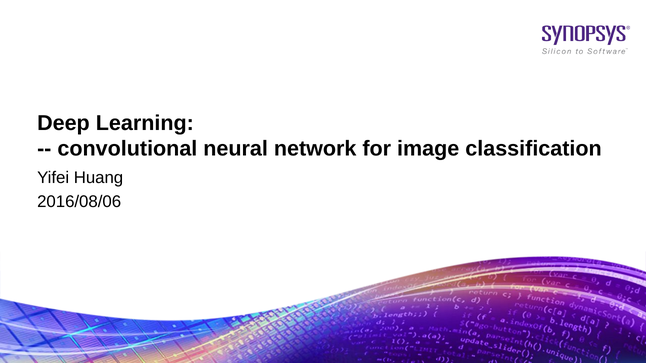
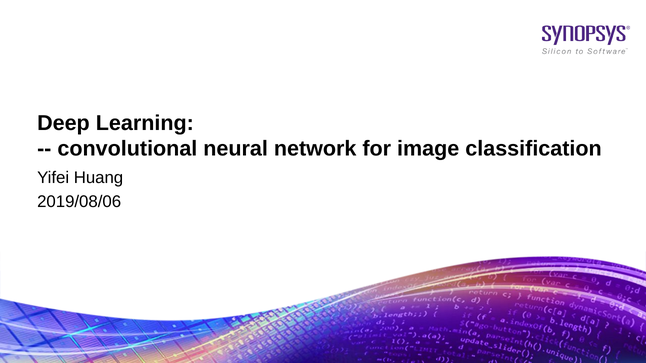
2016/08/06: 2016/08/06 -> 2019/08/06
